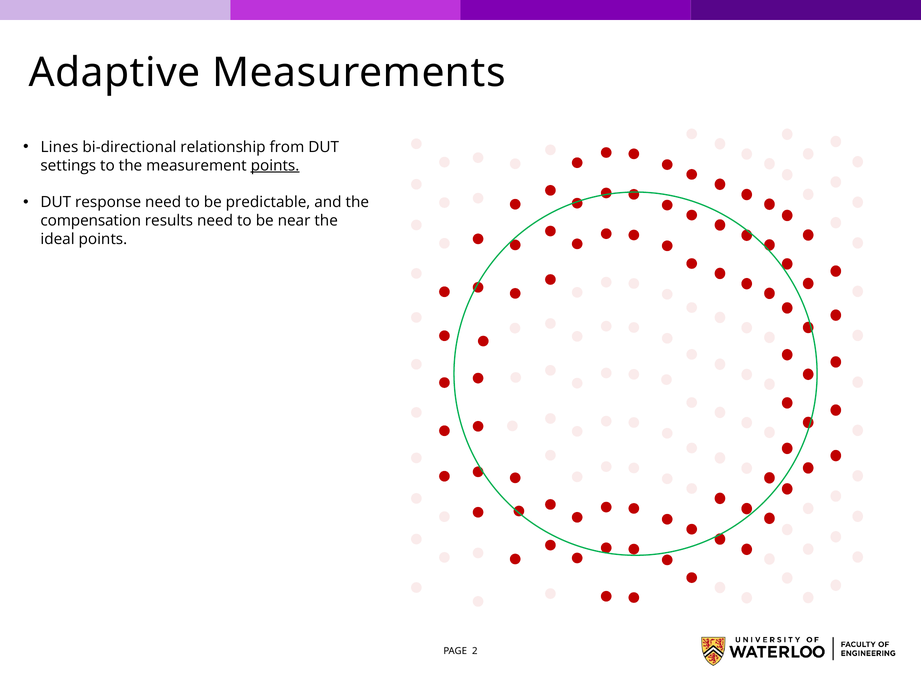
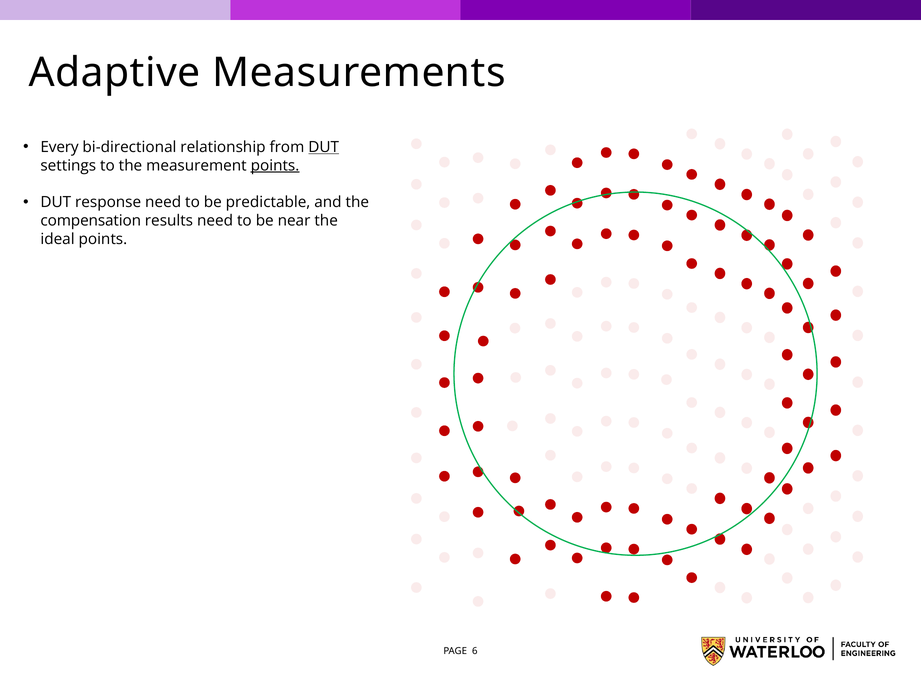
Lines: Lines -> Every
DUT at (324, 147) underline: none -> present
2: 2 -> 6
